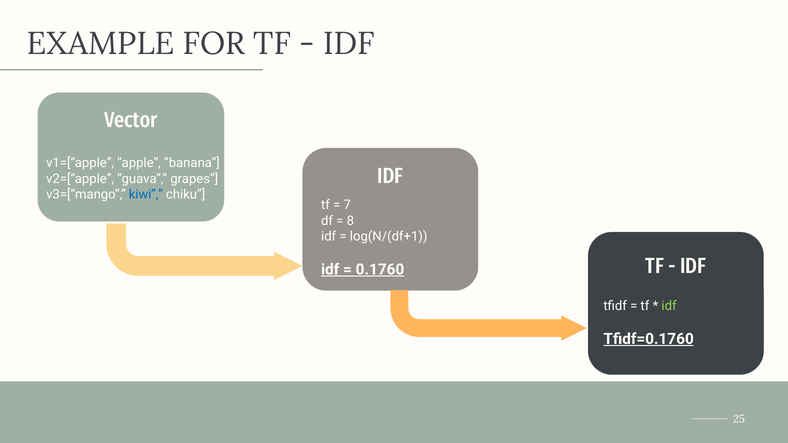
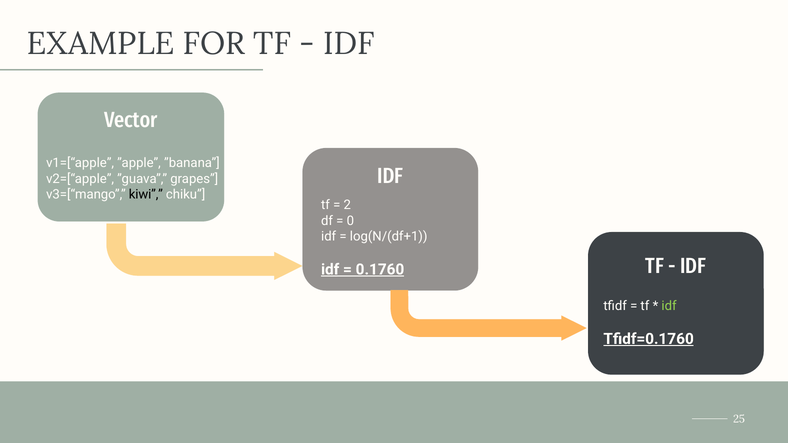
kiwi colour: blue -> black
7: 7 -> 2
8: 8 -> 0
